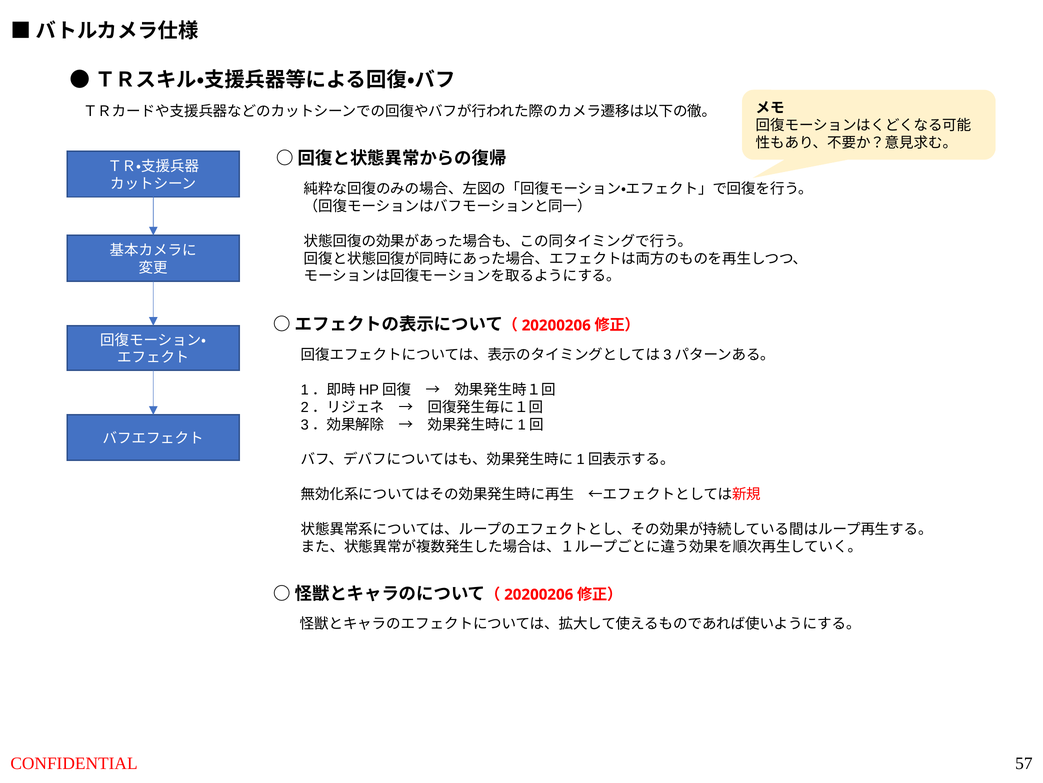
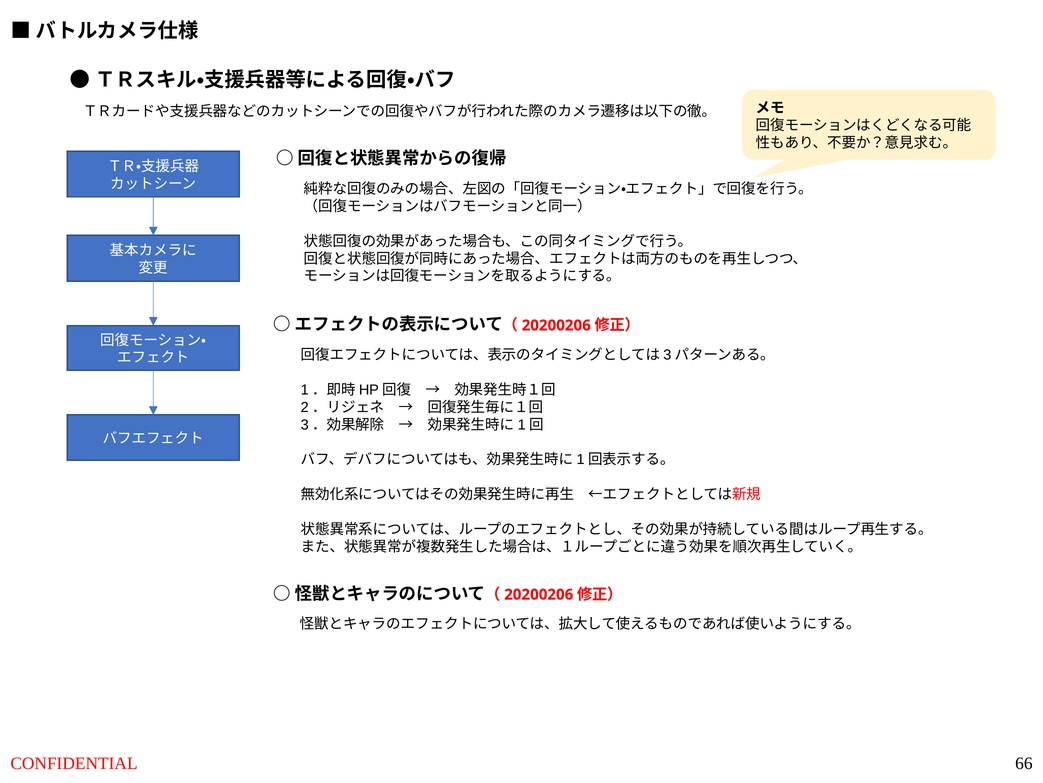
57: 57 -> 66
